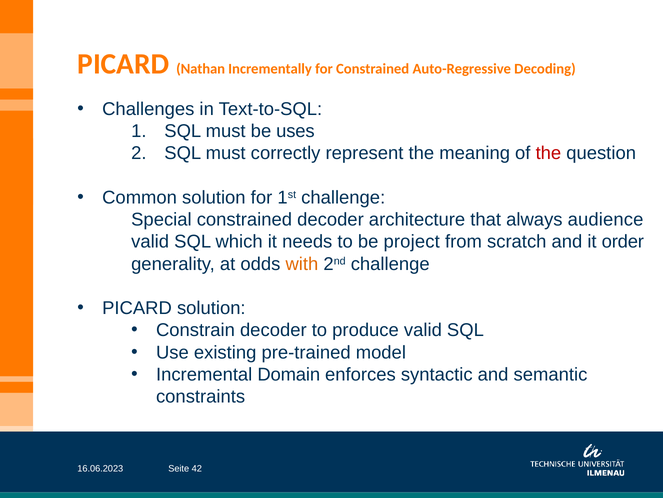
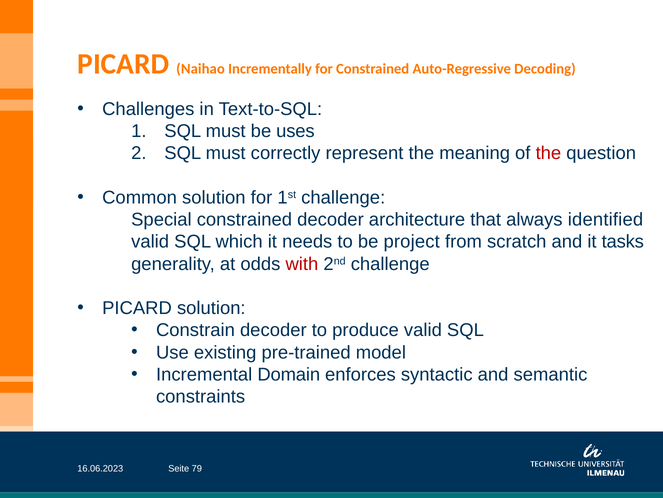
Nathan: Nathan -> Naihao
audience: audience -> identified
order: order -> tasks
with colour: orange -> red
42: 42 -> 79
